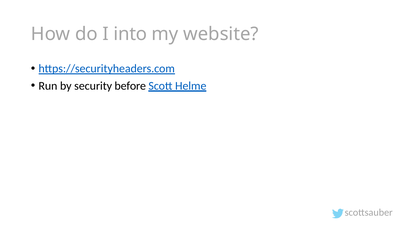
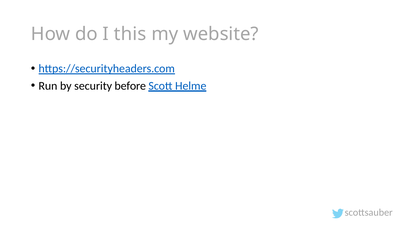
into: into -> this
